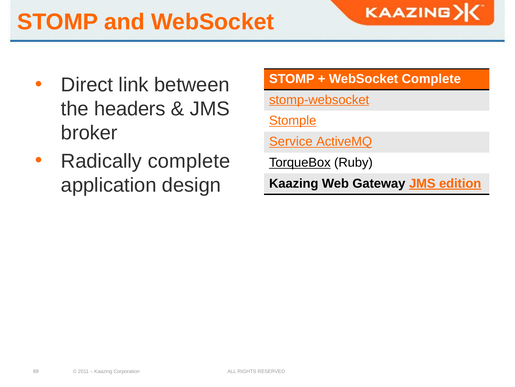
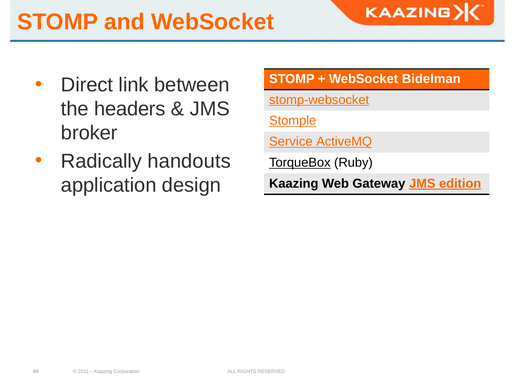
WebSocket Complete: Complete -> Bidelman
Radically complete: complete -> handouts
